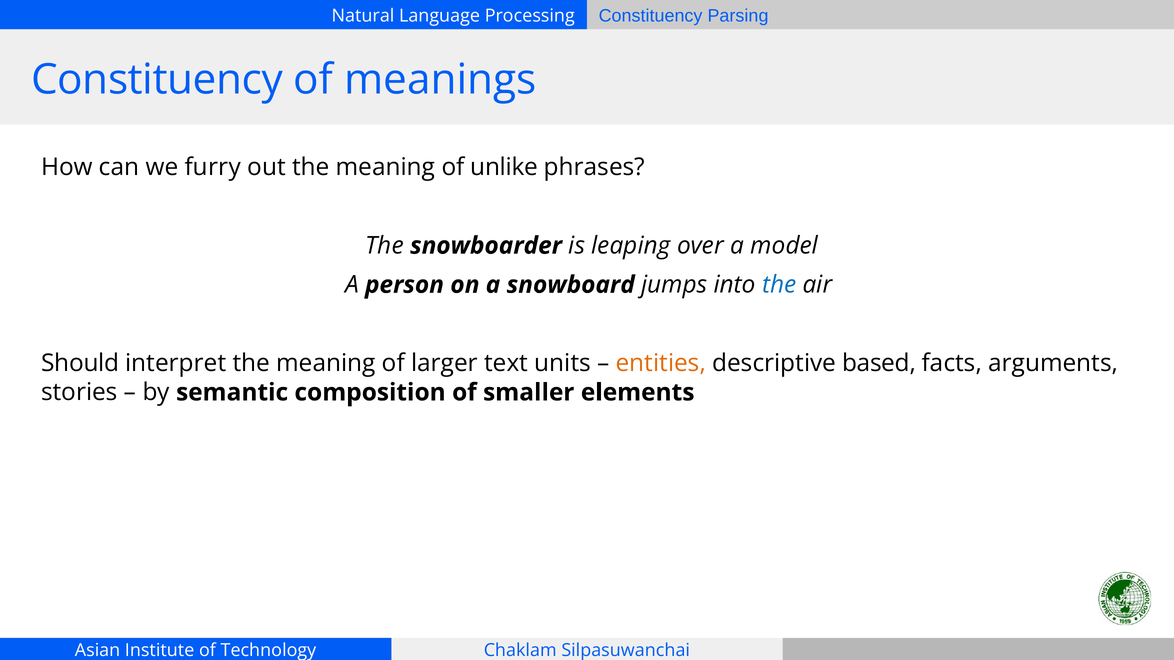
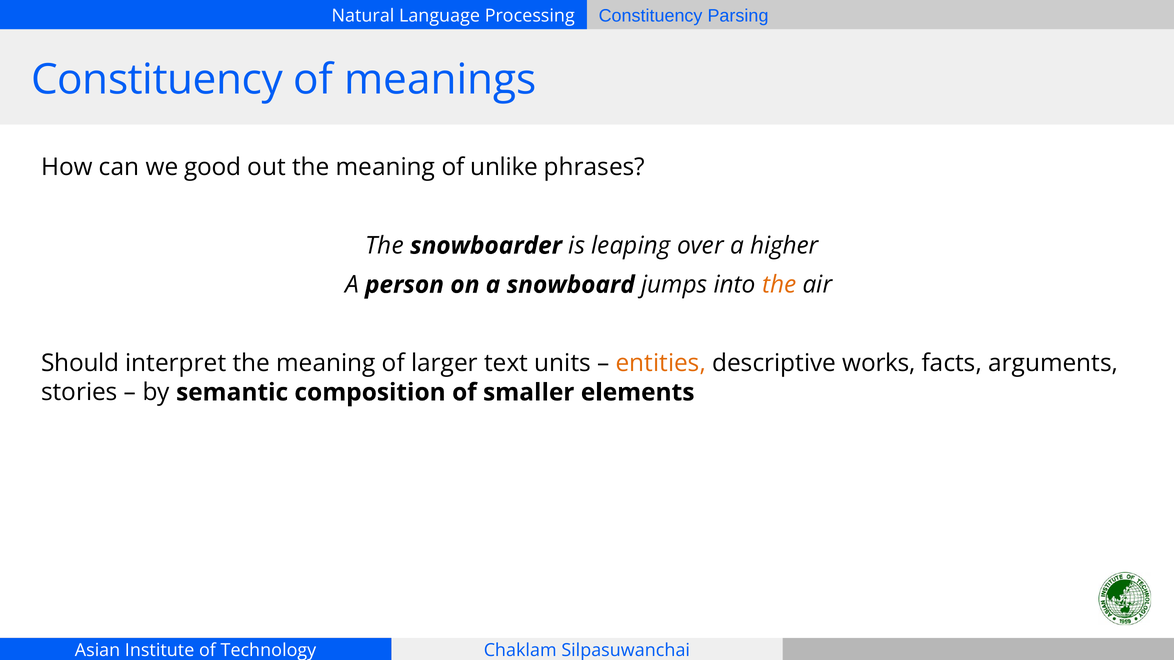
furry: furry -> good
model: model -> higher
the at (779, 285) colour: blue -> orange
based: based -> works
